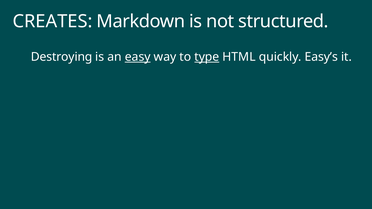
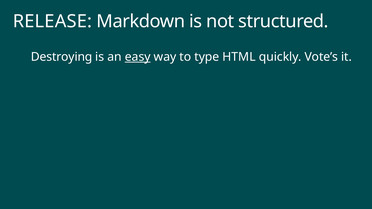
CREATES: CREATES -> RELEASE
type underline: present -> none
Easy’s: Easy’s -> Vote’s
